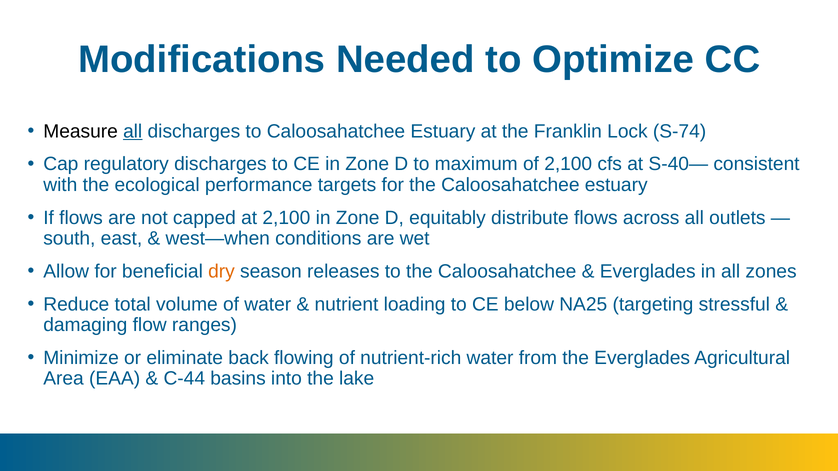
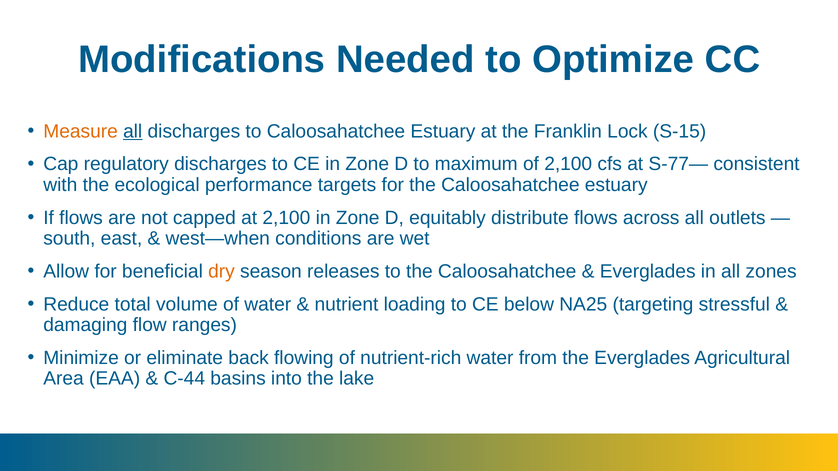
Measure colour: black -> orange
S-74: S-74 -> S-15
S-40—: S-40— -> S-77—
